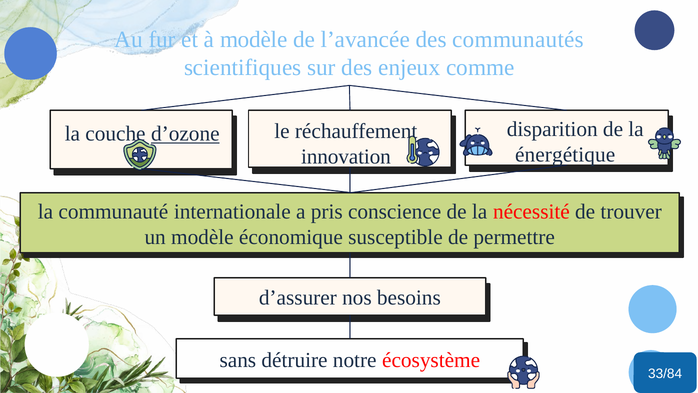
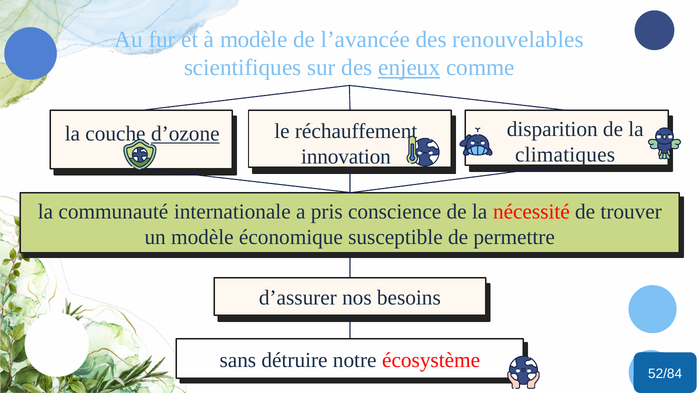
communautés: communautés -> renouvelables
enjeux underline: none -> present
énergétique: énergétique -> climatiques
33/84: 33/84 -> 52/84
